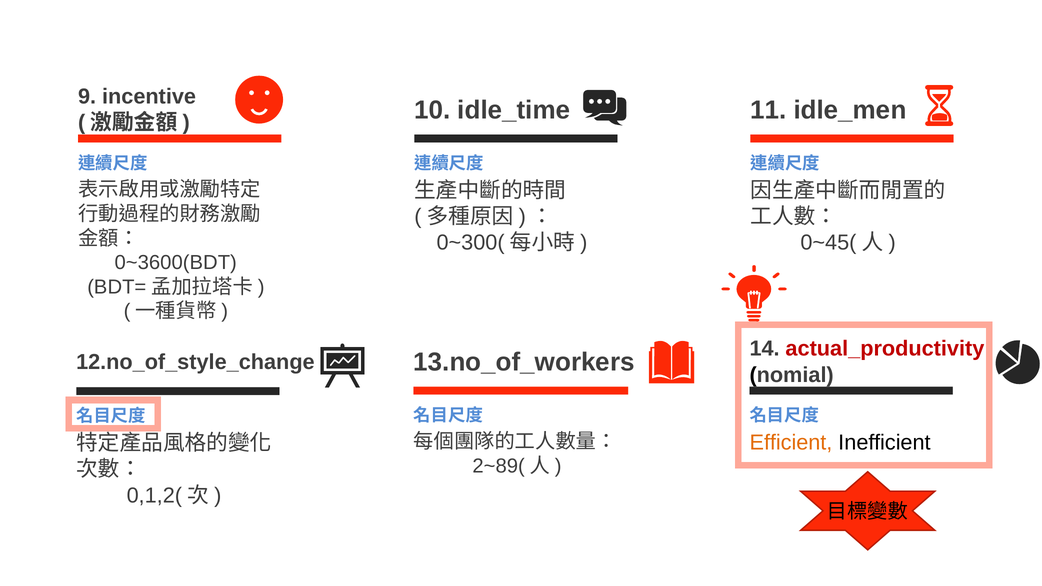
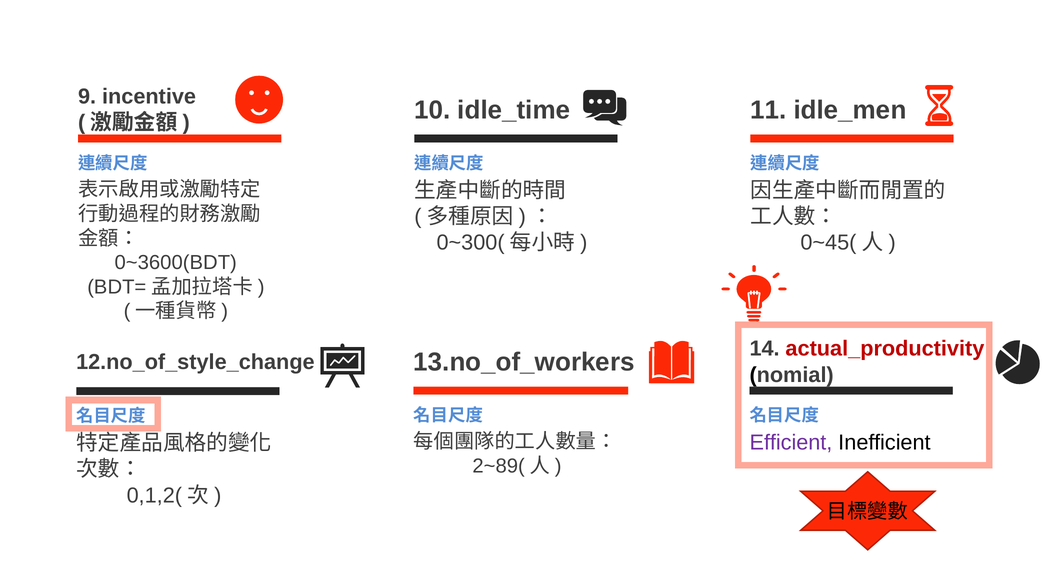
Efficient colour: orange -> purple
